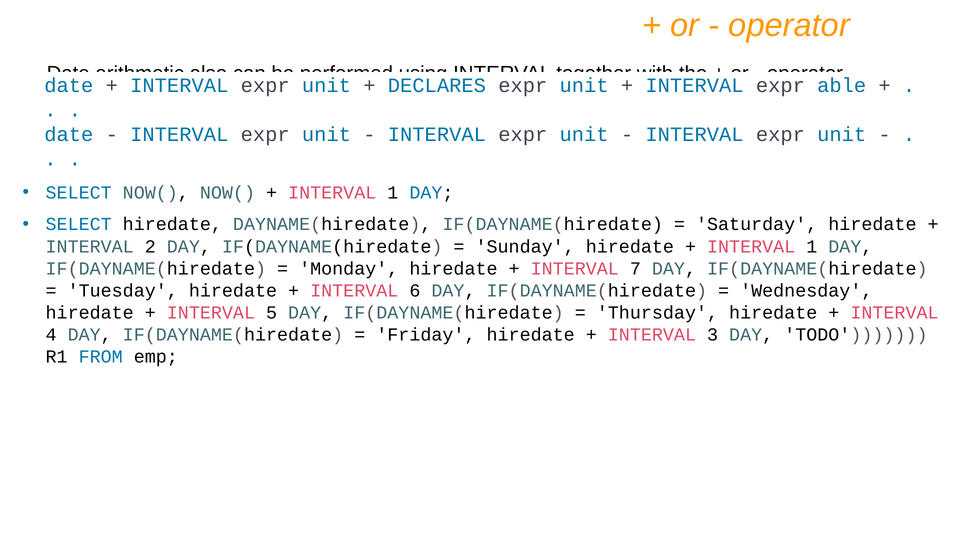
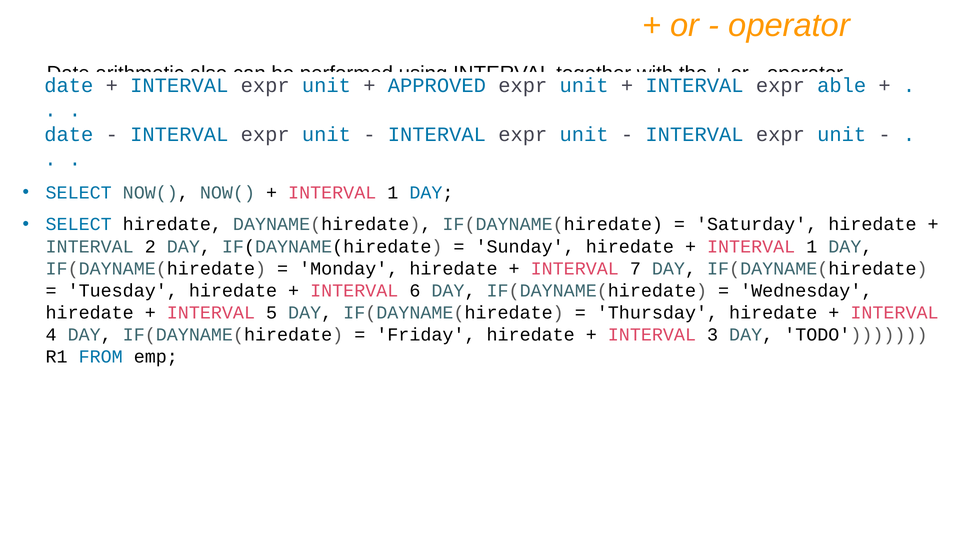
DECLARES: DECLARES -> APPROVED
